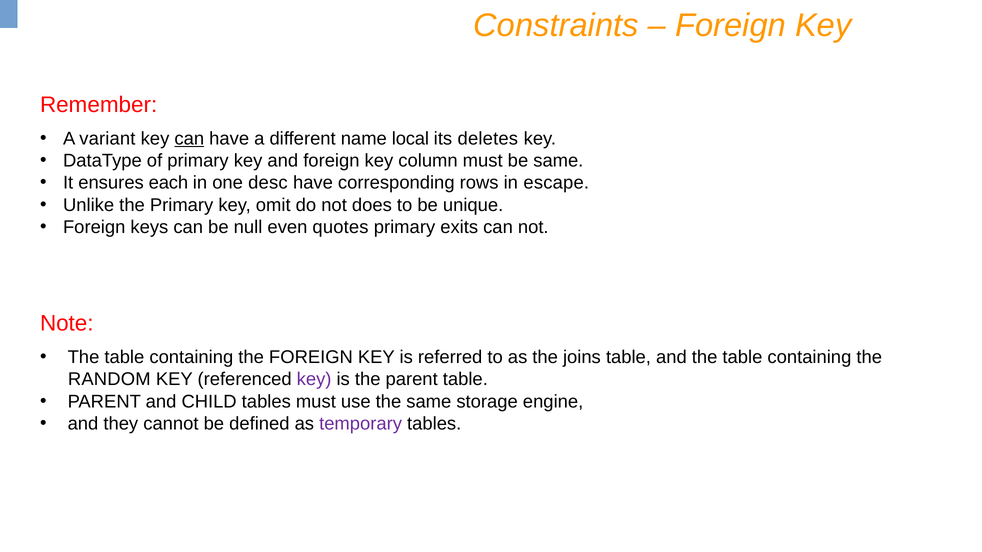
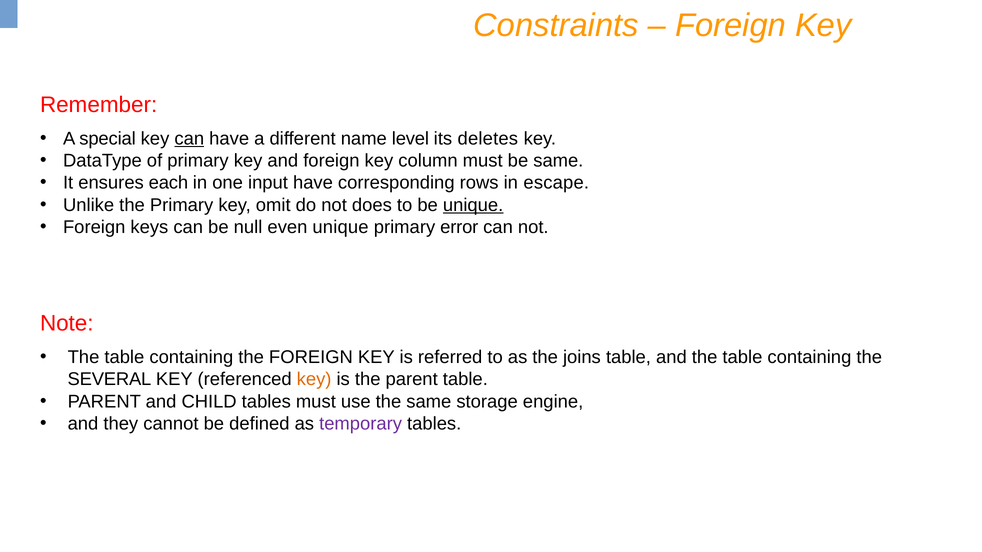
variant: variant -> special
local: local -> level
desc: desc -> input
unique at (473, 205) underline: none -> present
even quotes: quotes -> unique
exits: exits -> error
RANDOM: RANDOM -> SEVERAL
key at (314, 380) colour: purple -> orange
